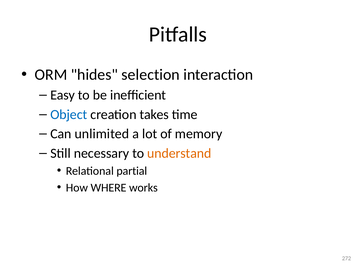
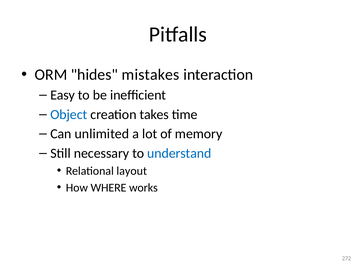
selection: selection -> mistakes
understand colour: orange -> blue
partial: partial -> layout
